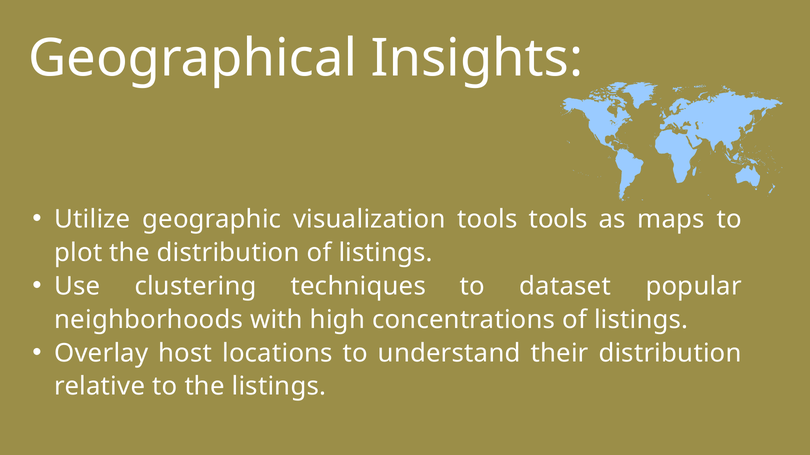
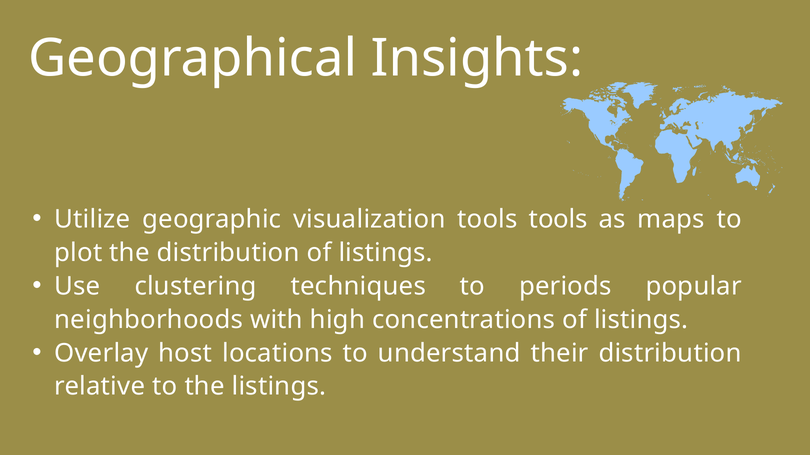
dataset: dataset -> periods
